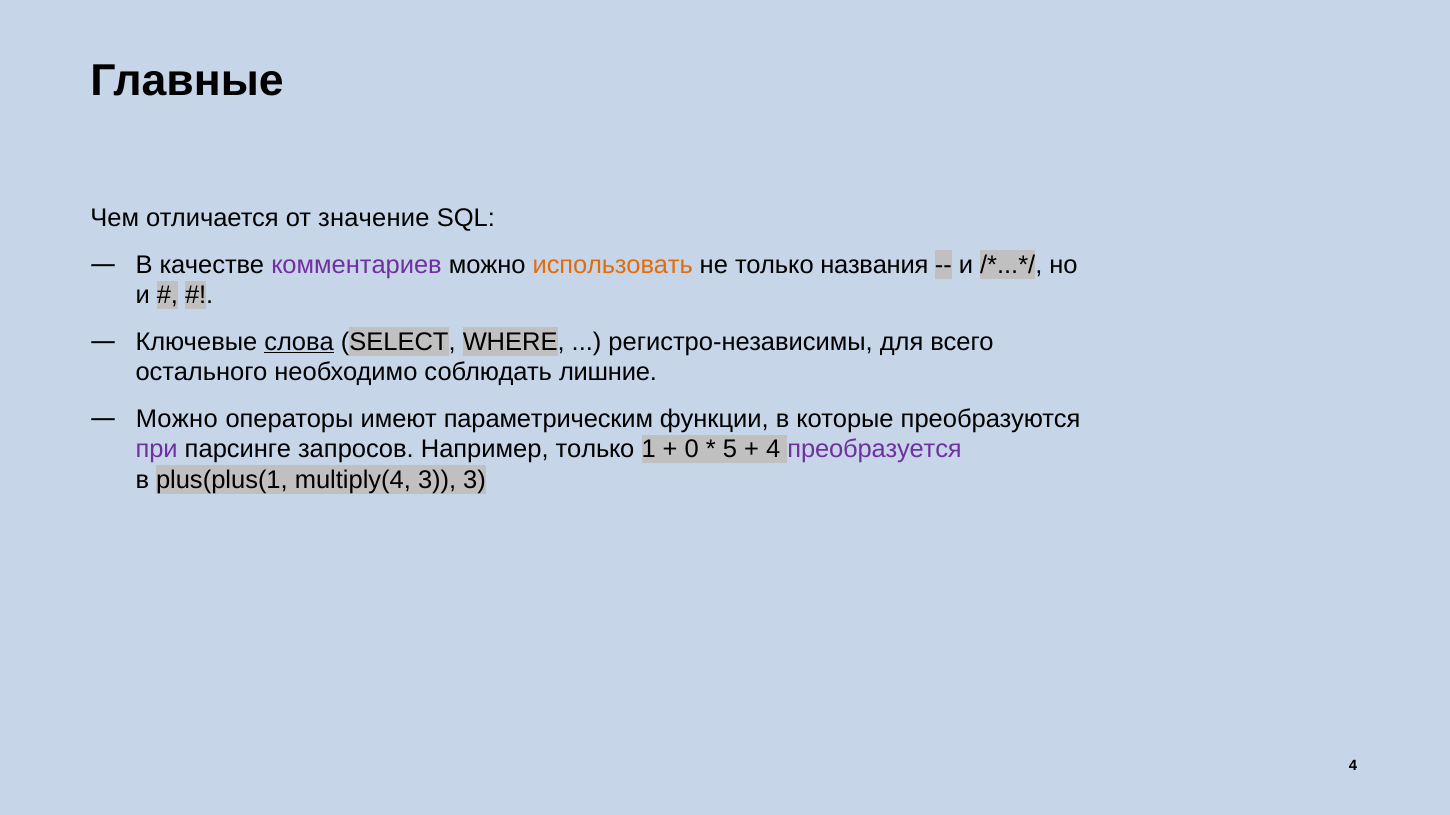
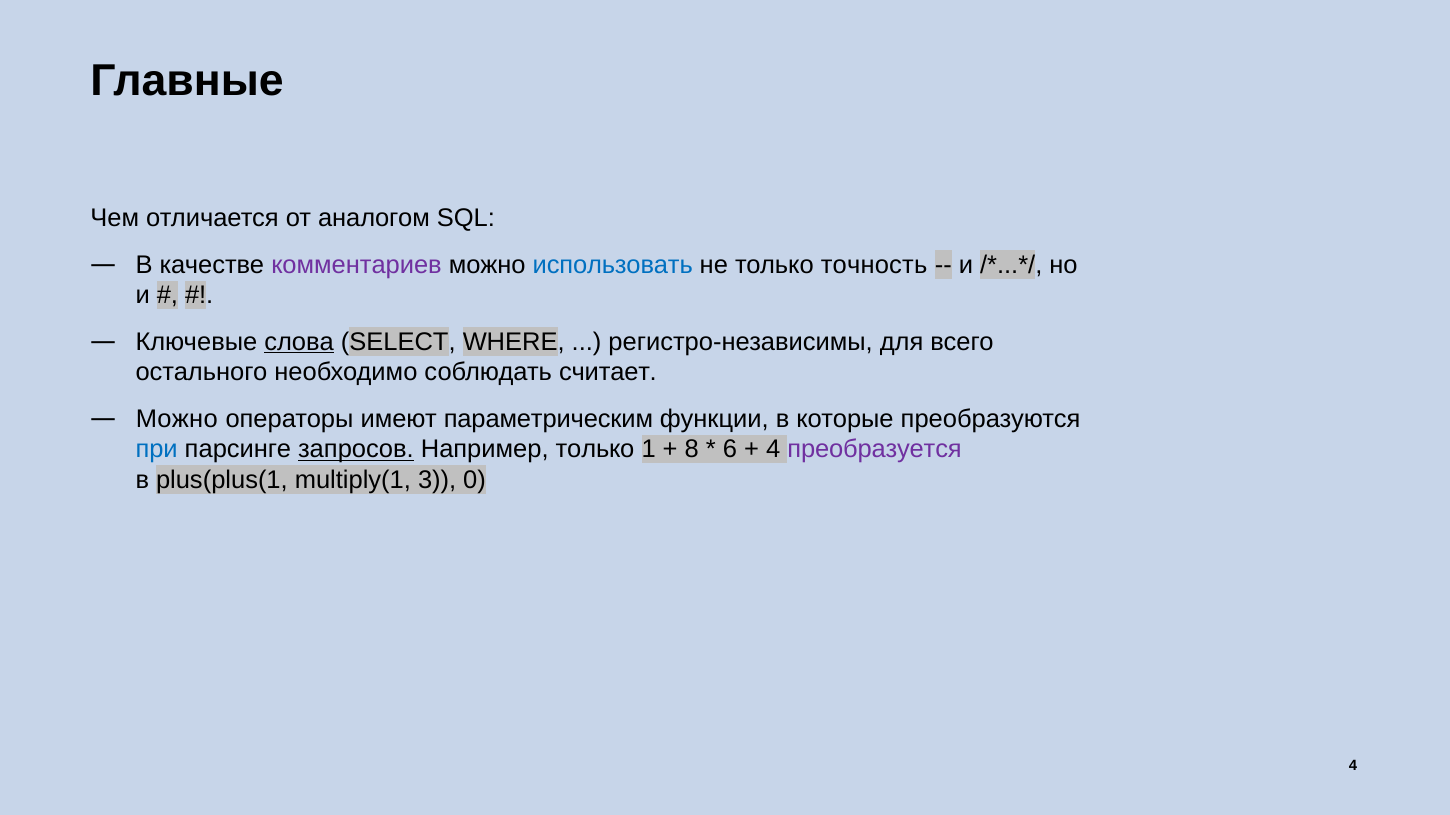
значение: значение -> аналогом
использовать colour: orange -> blue
названия: названия -> точность
лишние: лишние -> считает
при colour: purple -> blue
запросов underline: none -> present
0: 0 -> 8
5: 5 -> 6
multiply(4: multiply(4 -> multiply(1
3 3: 3 -> 0
